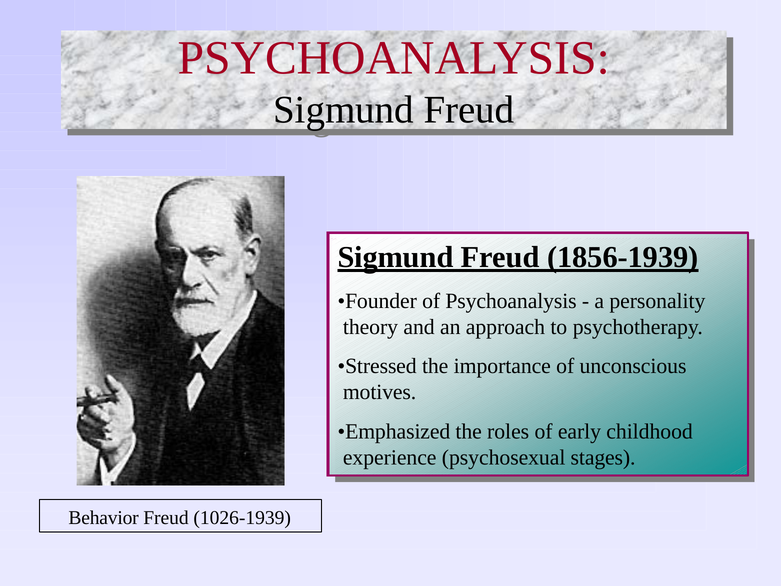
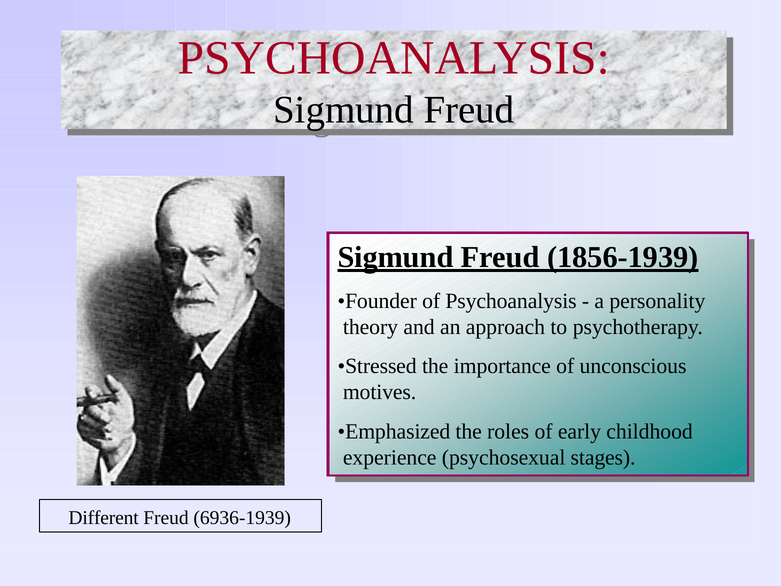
Behavior: Behavior -> Different
1026-1939: 1026-1939 -> 6936-1939
